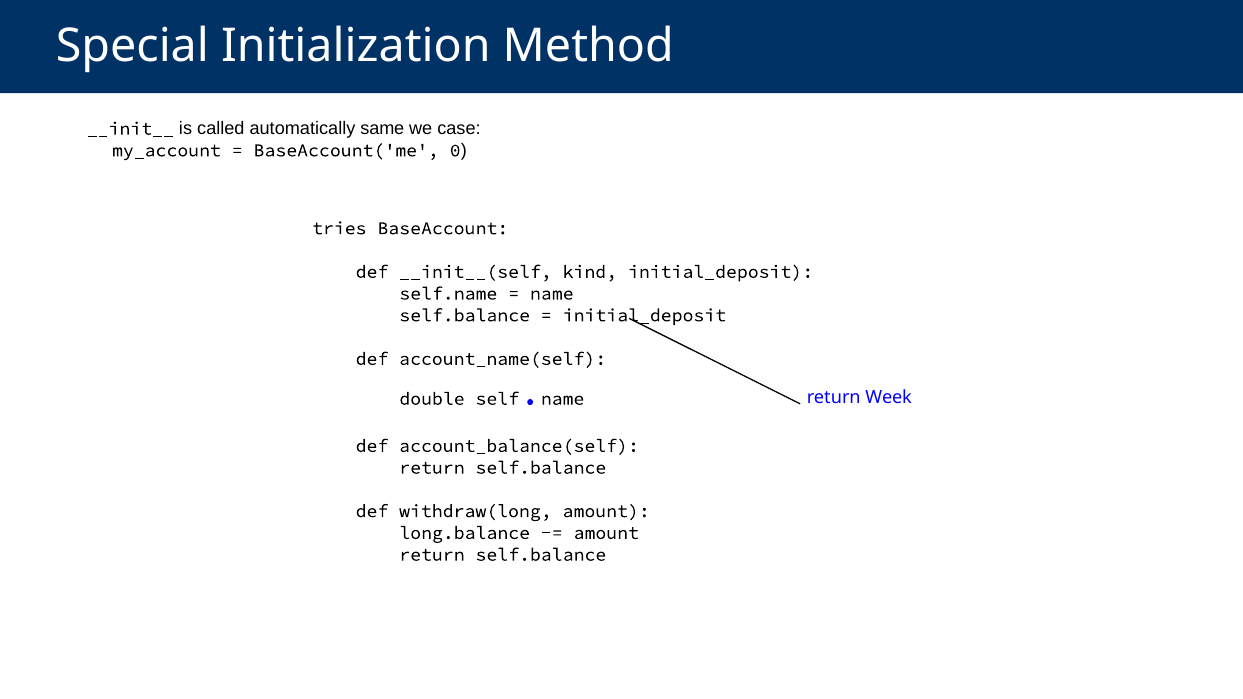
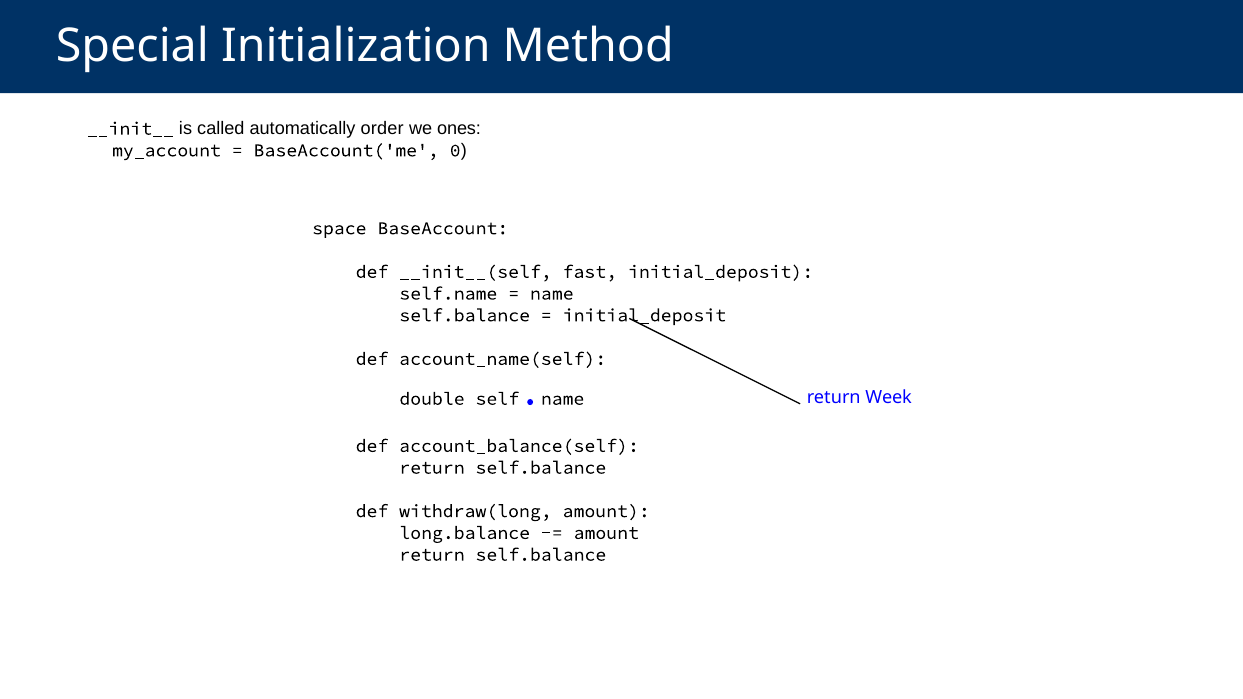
same: same -> order
case: case -> ones
tries: tries -> space
kind: kind -> fast
